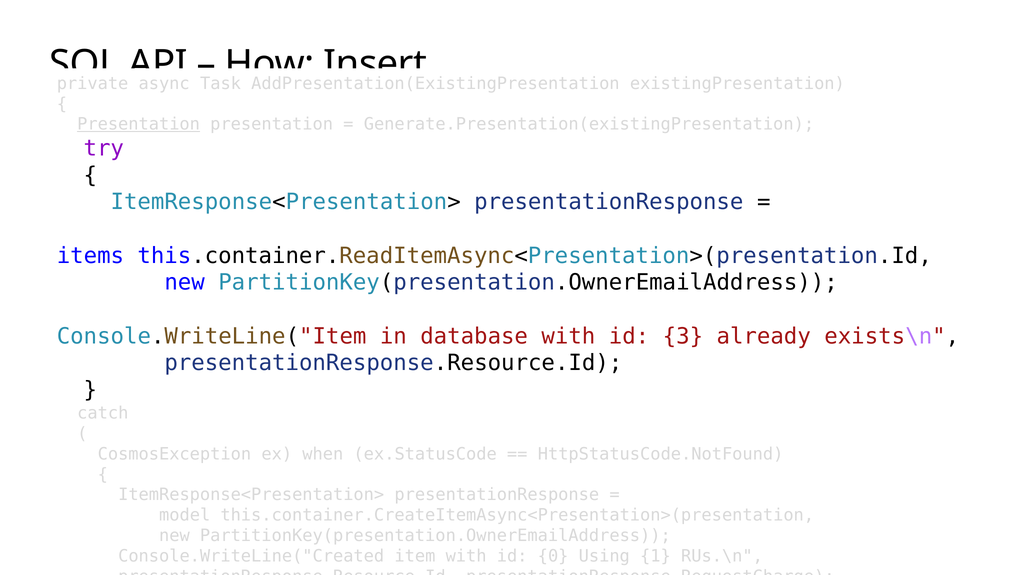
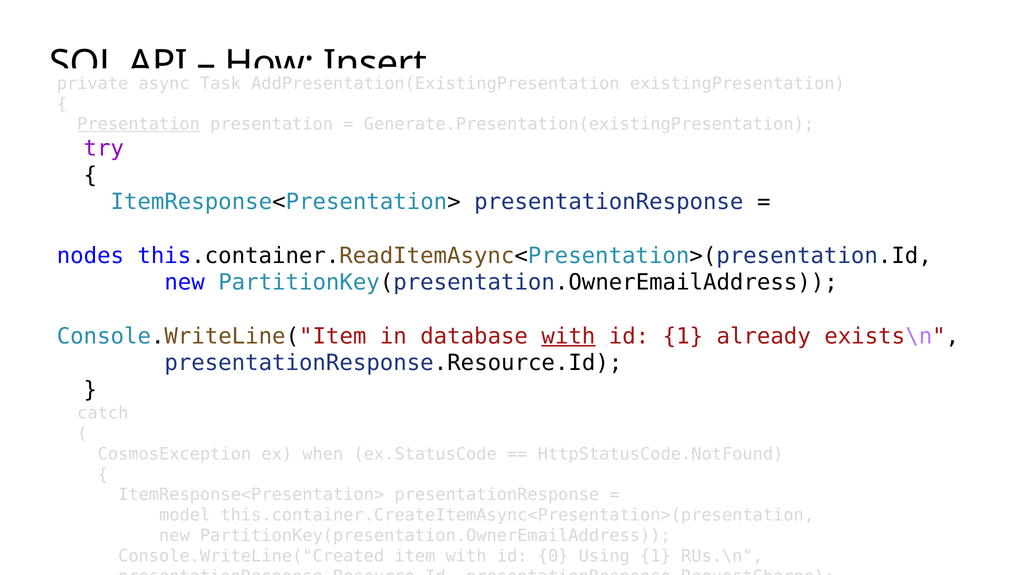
items: items -> nodes
with at (568, 336) underline: none -> present
id 3: 3 -> 1
